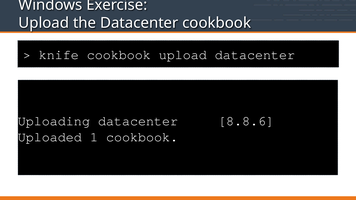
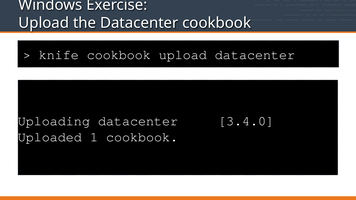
8.8.6: 8.8.6 -> 3.4.0
